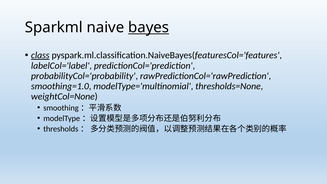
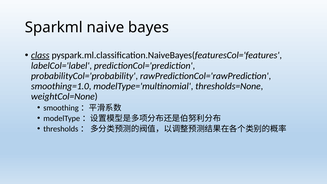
bayes underline: present -> none
